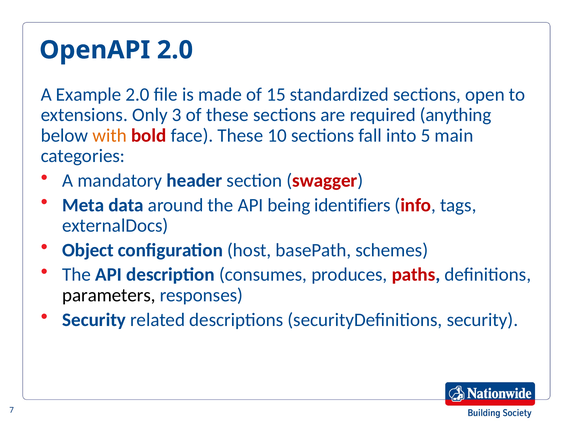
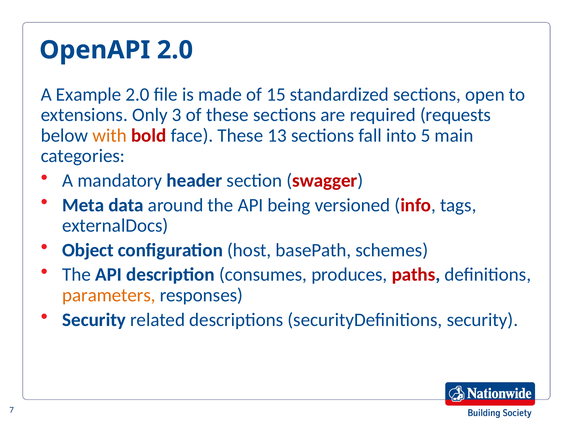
anything: anything -> requests
10: 10 -> 13
identifiers: identifiers -> versioned
parameters colour: black -> orange
